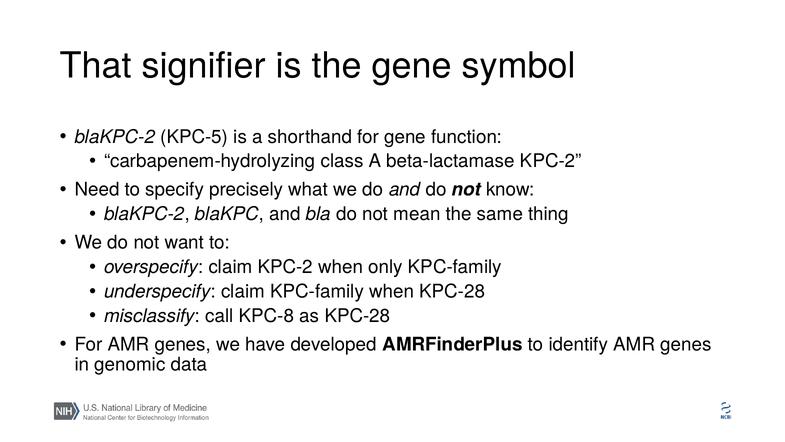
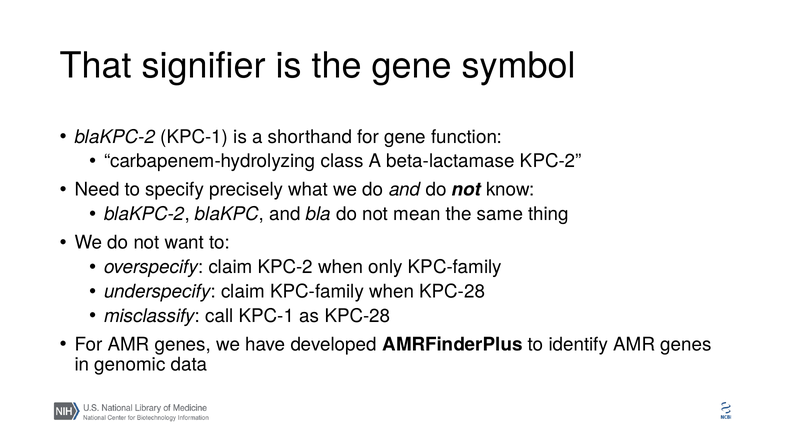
blaKPC-2 KPC-5: KPC-5 -> KPC-1
call KPC-8: KPC-8 -> KPC-1
